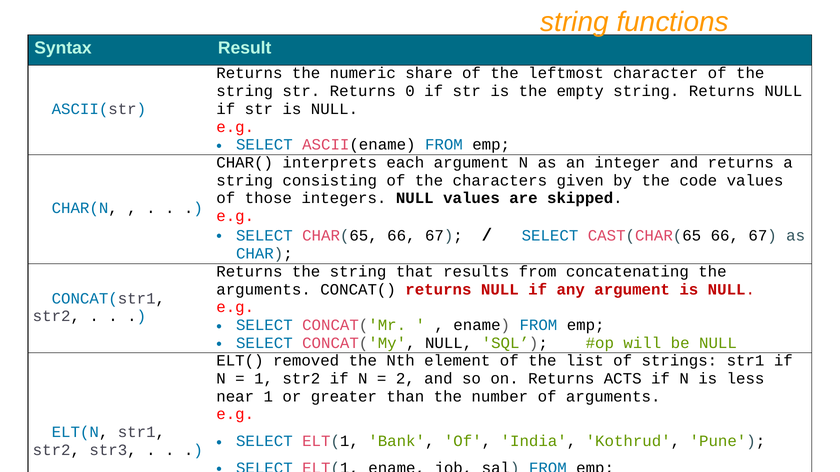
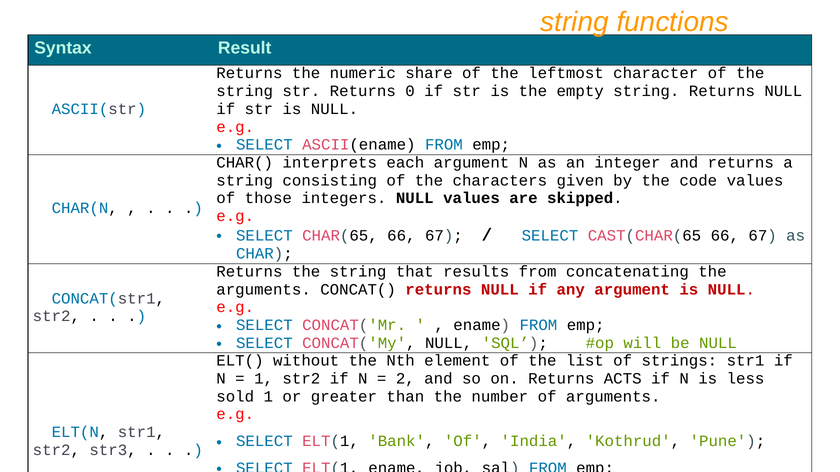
removed: removed -> without
near: near -> sold
